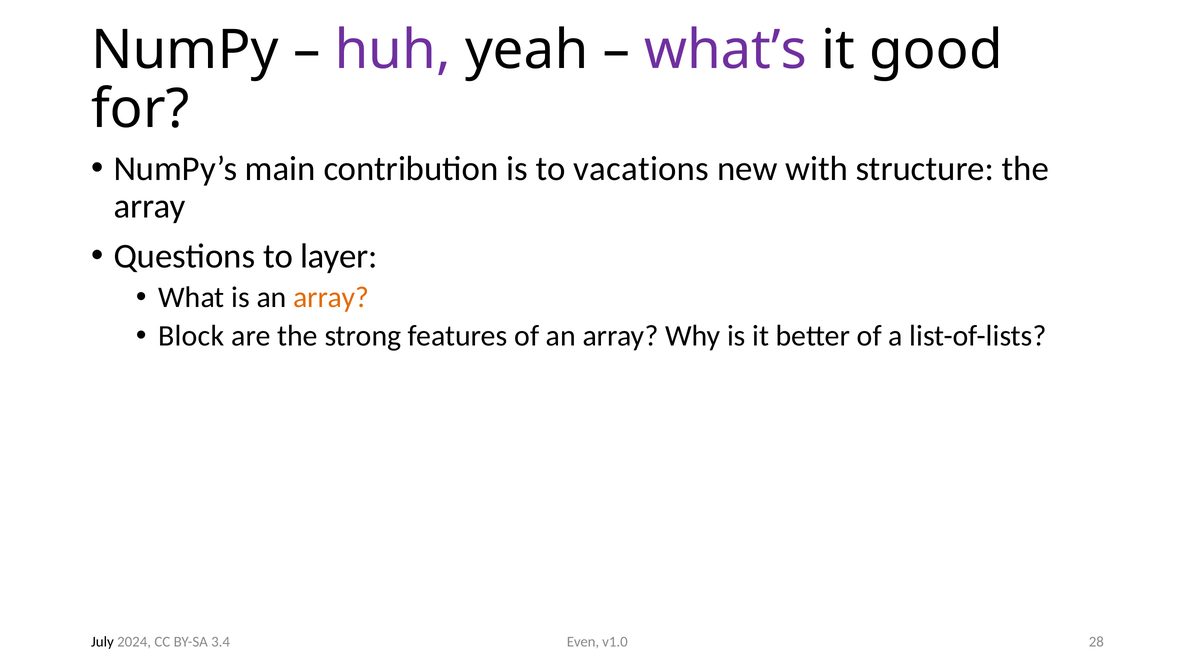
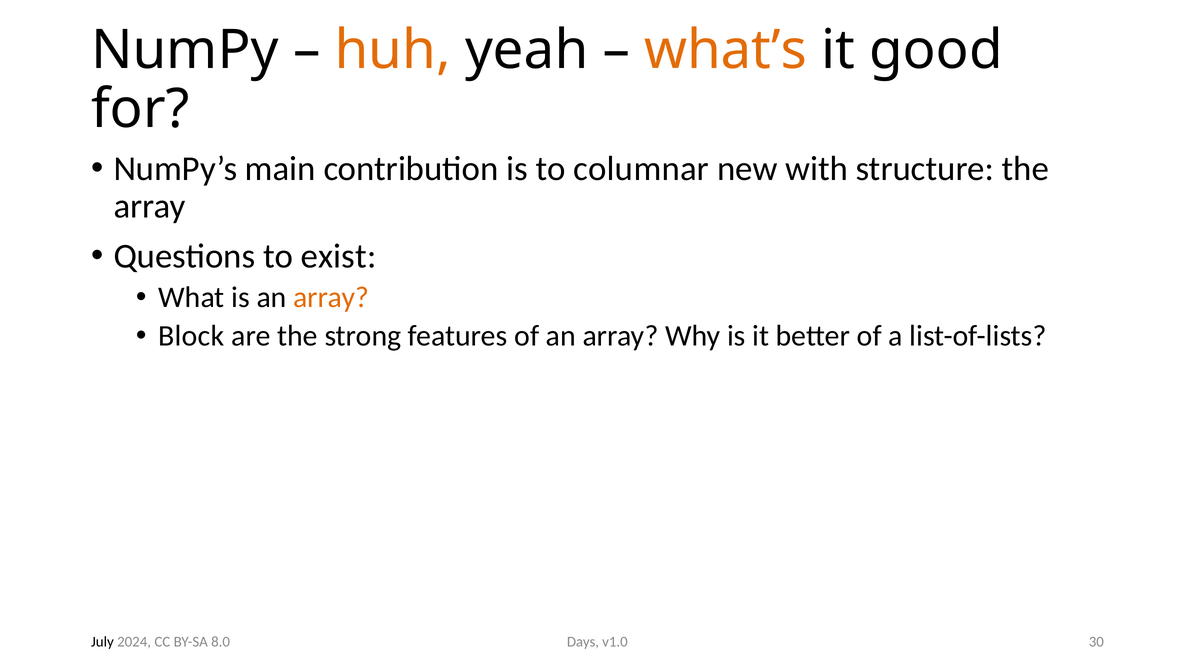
huh colour: purple -> orange
what’s colour: purple -> orange
vacations: vacations -> columnar
layer: layer -> exist
Even: Even -> Days
28: 28 -> 30
3.4: 3.4 -> 8.0
